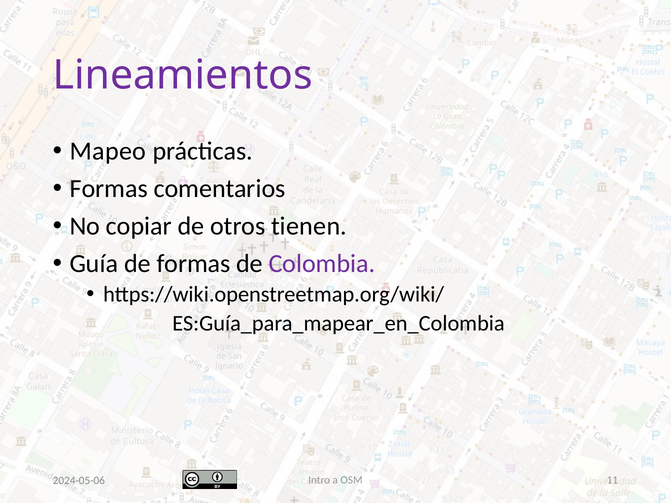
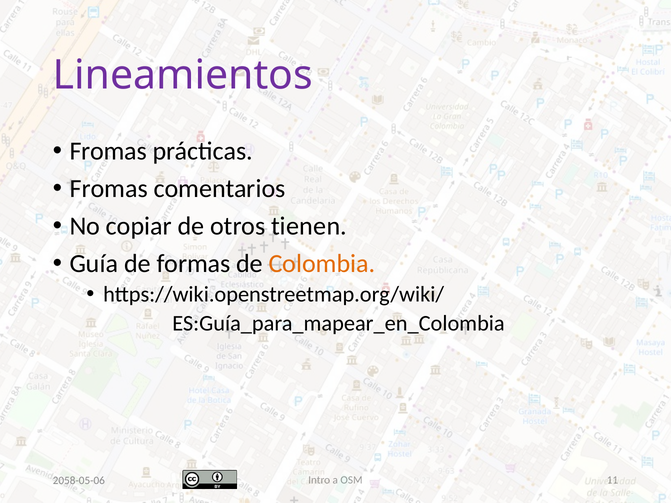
Mapeo at (108, 151): Mapeo -> Fromas
Formas at (109, 189): Formas -> Fromas
Colombia colour: purple -> orange
2024-05-06: 2024-05-06 -> 2058-05-06
